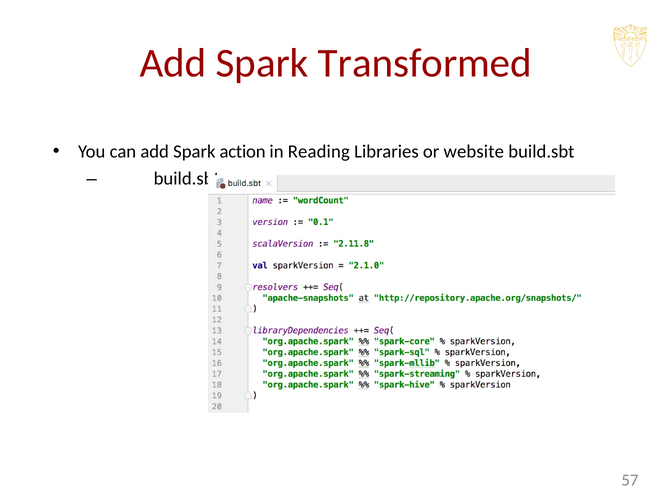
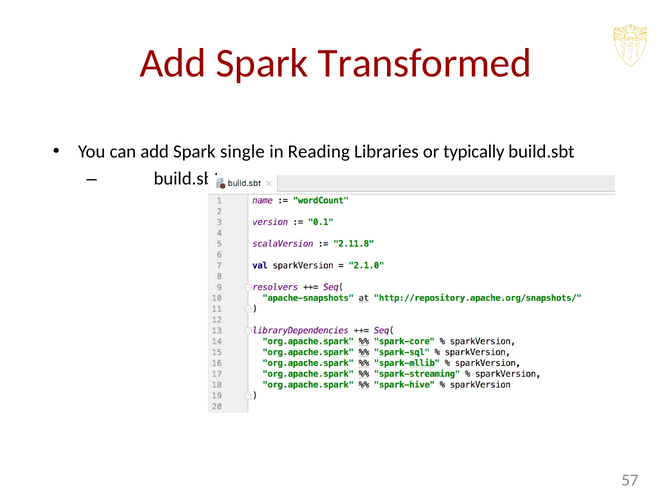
action: action -> single
website: website -> typically
